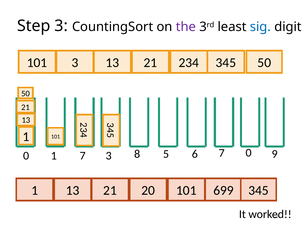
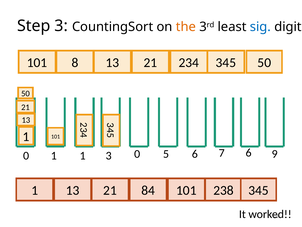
the colour: purple -> orange
101 3: 3 -> 8
1 7: 7 -> 1
3 8: 8 -> 0
7 0: 0 -> 6
20: 20 -> 84
699: 699 -> 238
